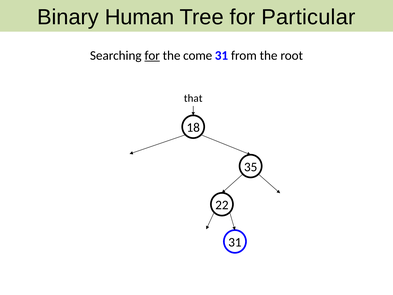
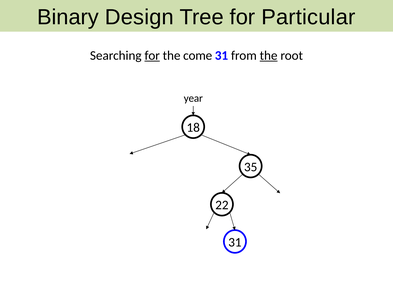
Human: Human -> Design
the at (269, 55) underline: none -> present
that: that -> year
